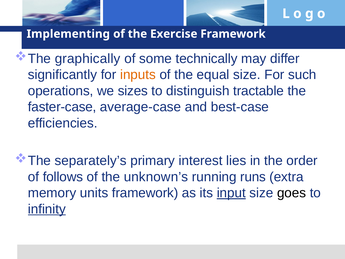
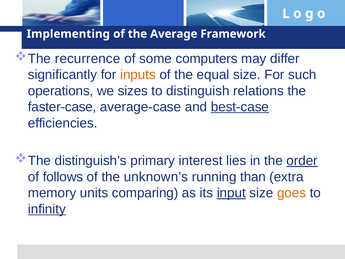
Exercise: Exercise -> Average
graphically: graphically -> recurrence
technically: technically -> computers
tractable: tractable -> relations
best-case underline: none -> present
separately’s: separately’s -> distinguish’s
order underline: none -> present
runs: runs -> than
units framework: framework -> comparing
goes colour: black -> orange
